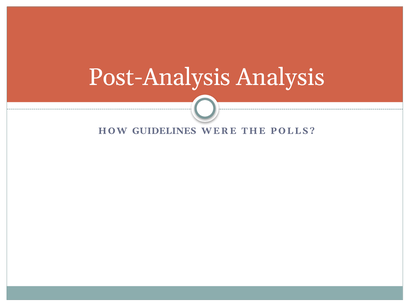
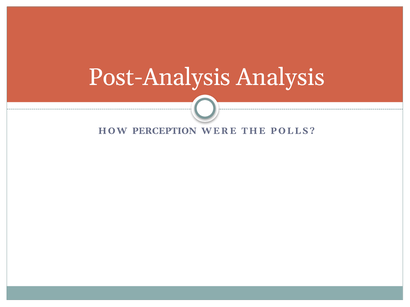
GUIDELINES: GUIDELINES -> PERCEPTION
